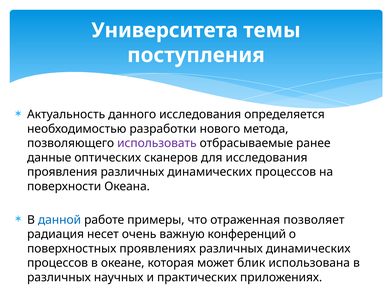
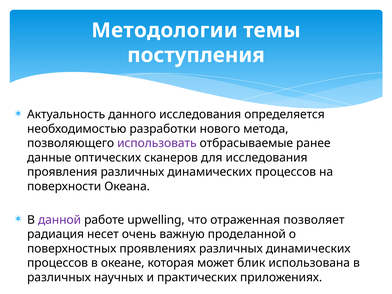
Университета: Университета -> Методологии
данной colour: blue -> purple
примеры: примеры -> upwelling
конференций: конференций -> проделанной
